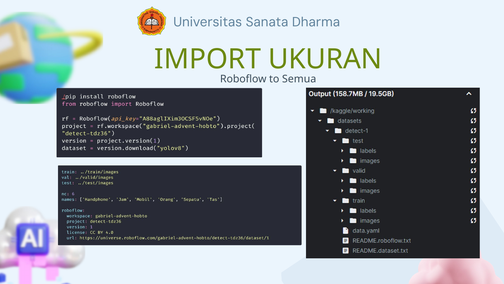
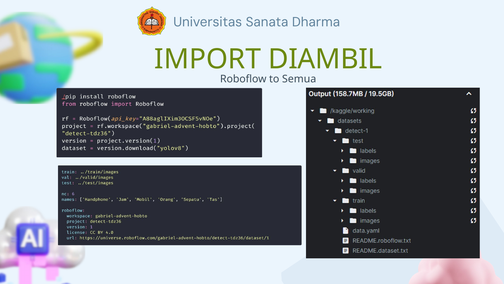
UKURAN: UKURAN -> DIAMBIL
